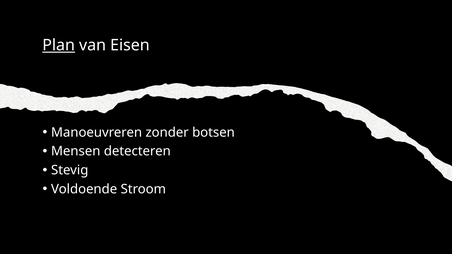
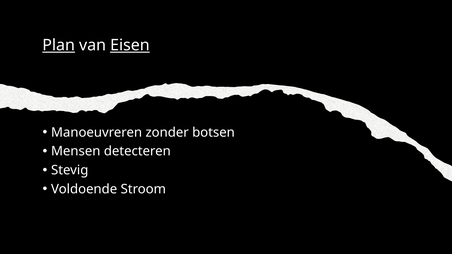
Eisen underline: none -> present
